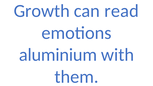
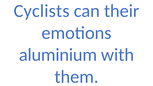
Growth: Growth -> Cyclists
read: read -> their
